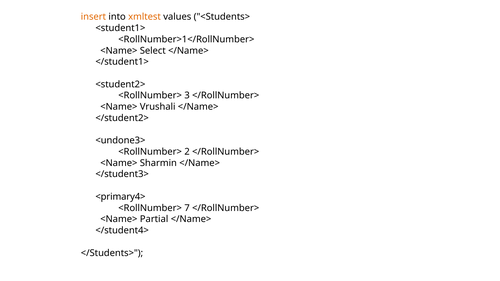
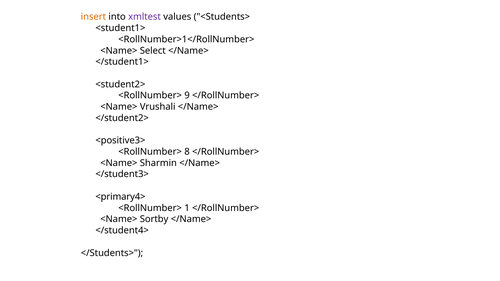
xmltest colour: orange -> purple
3: 3 -> 9
<undone3>: <undone3> -> <positive3>
2: 2 -> 8
7: 7 -> 1
Partial: Partial -> Sortby
